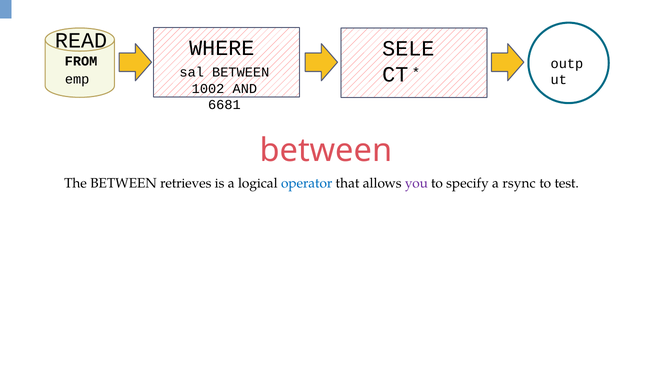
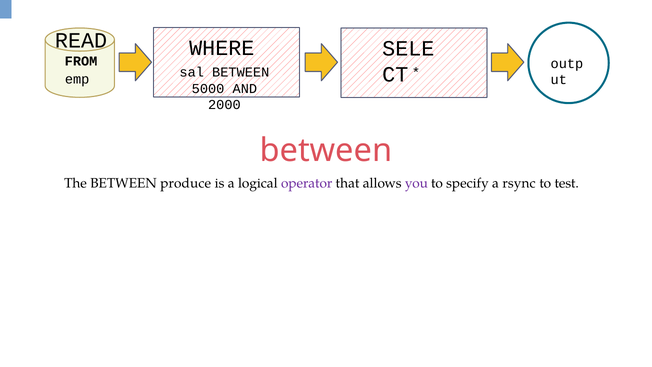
1002: 1002 -> 5000
6681: 6681 -> 2000
retrieves: retrieves -> produce
operator colour: blue -> purple
